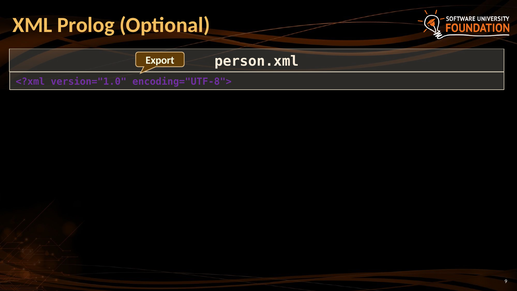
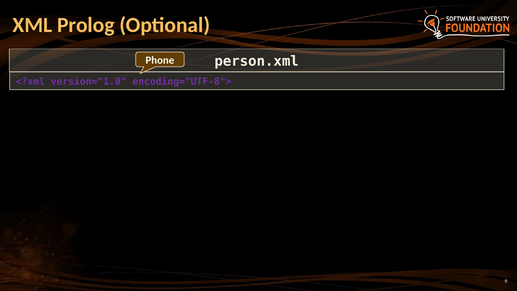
Export: Export -> Phone
